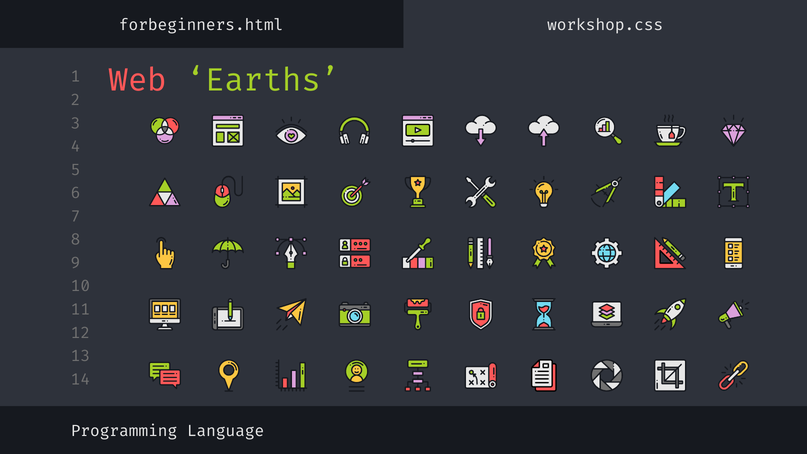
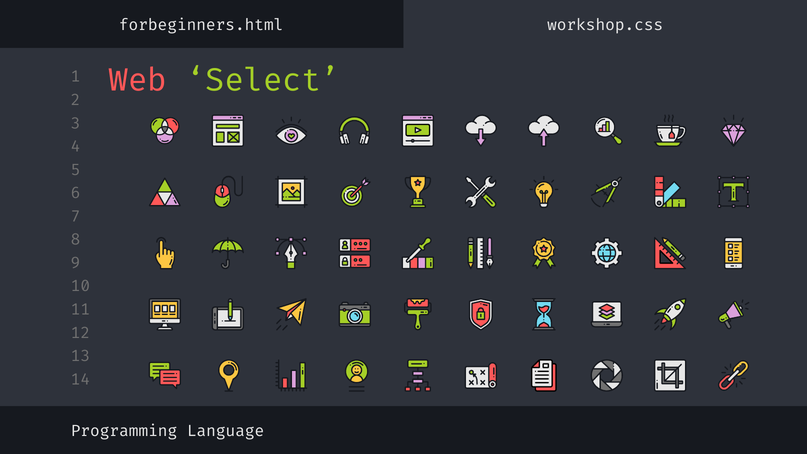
Earths: Earths -> Select
